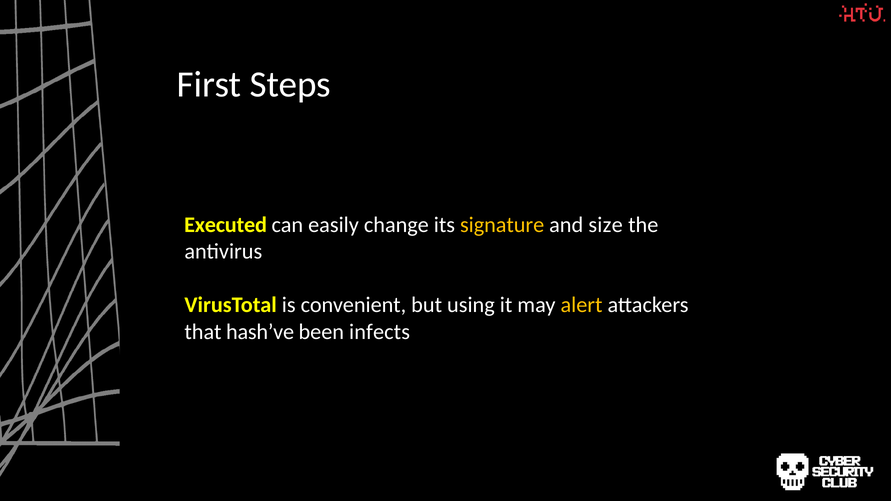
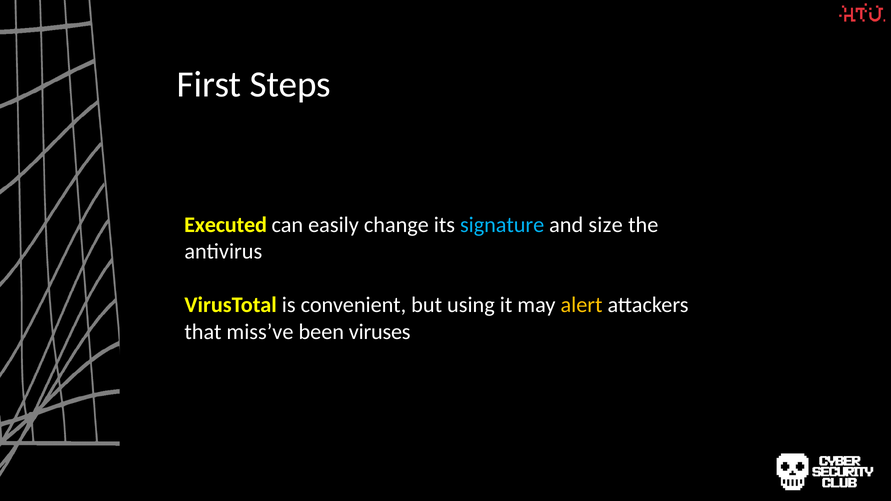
signature colour: yellow -> light blue
hash’ve: hash’ve -> miss’ve
infects: infects -> viruses
